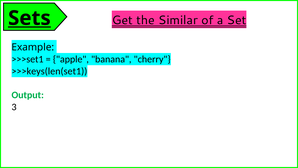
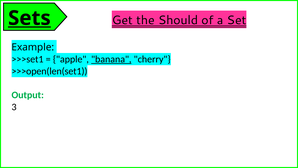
Similar: Similar -> Should
banana underline: none -> present
>>>keys(len(set1: >>>keys(len(set1 -> >>>open(len(set1
